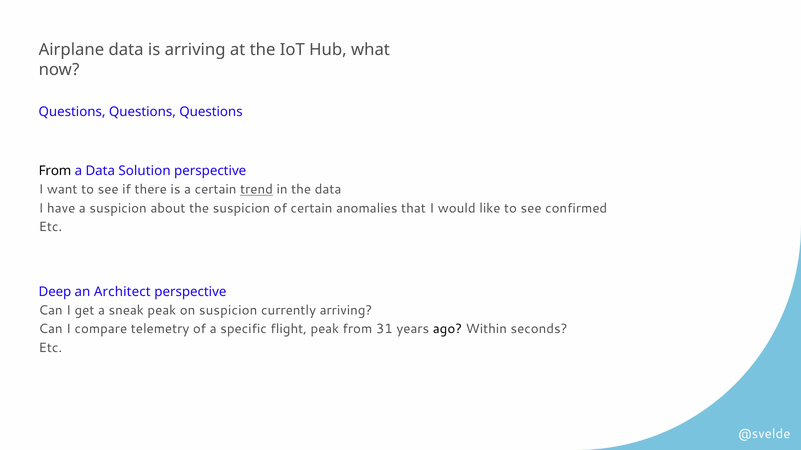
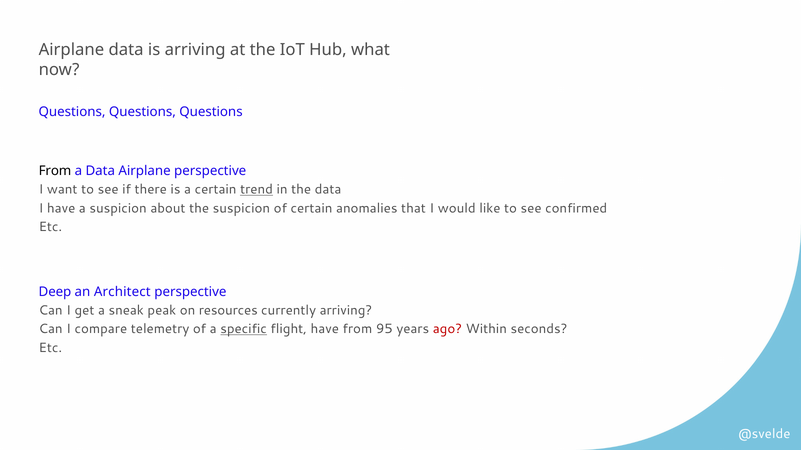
Data Solution: Solution -> Airplane
on suspicion: suspicion -> resources
specific underline: none -> present
flight peak: peak -> have
31: 31 -> 95
ago colour: black -> red
